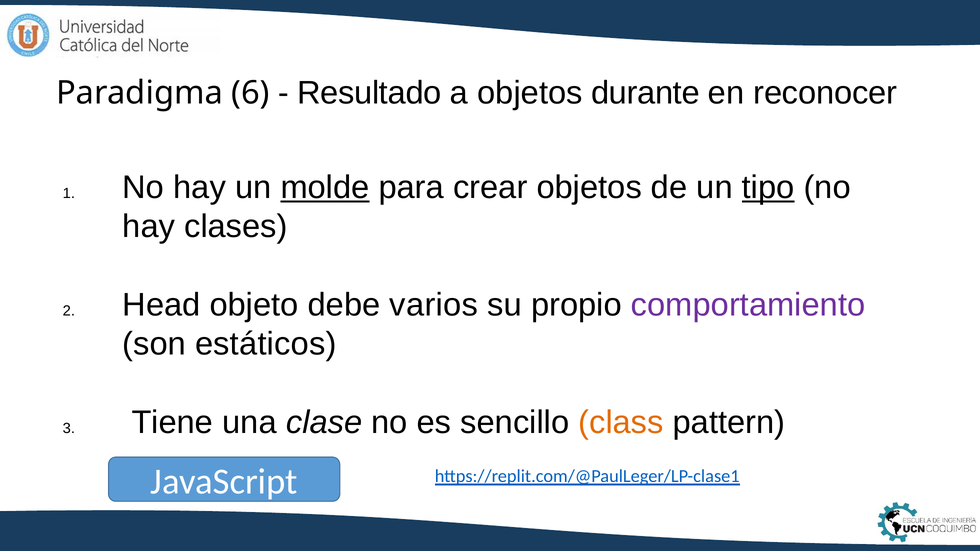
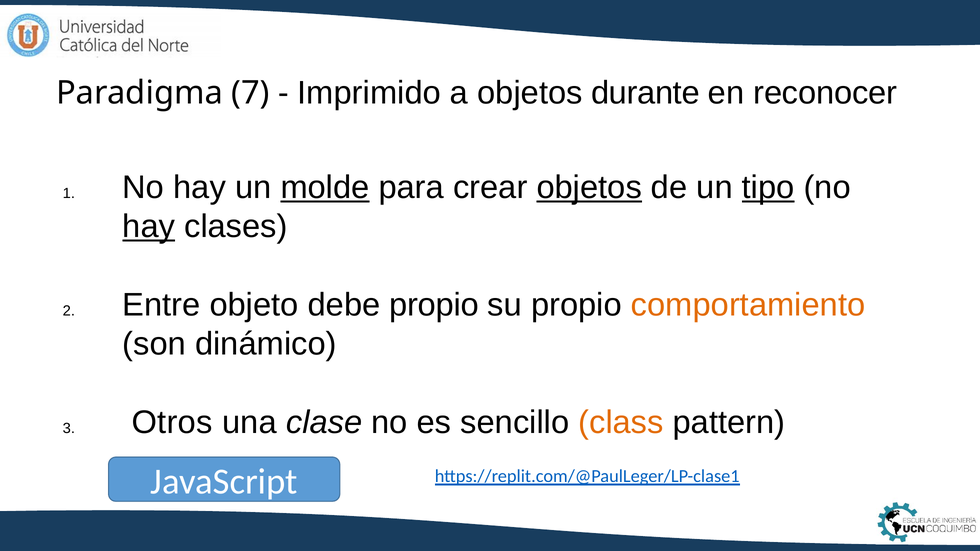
6: 6 -> 7
Resultado: Resultado -> Imprimido
objetos at (589, 187) underline: none -> present
hay at (149, 227) underline: none -> present
Head: Head -> Entre
debe varios: varios -> propio
comportamiento colour: purple -> orange
estáticos: estáticos -> dinámico
Tiene: Tiene -> Otros
